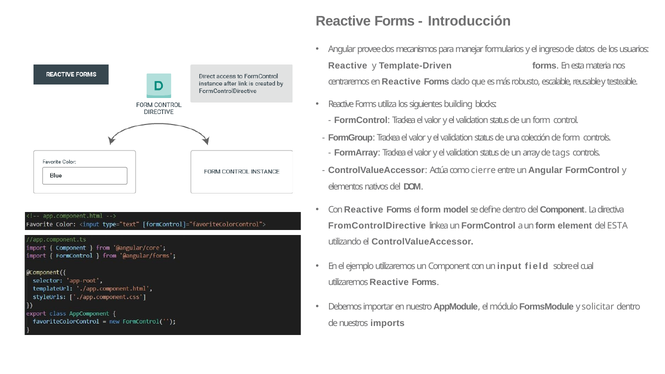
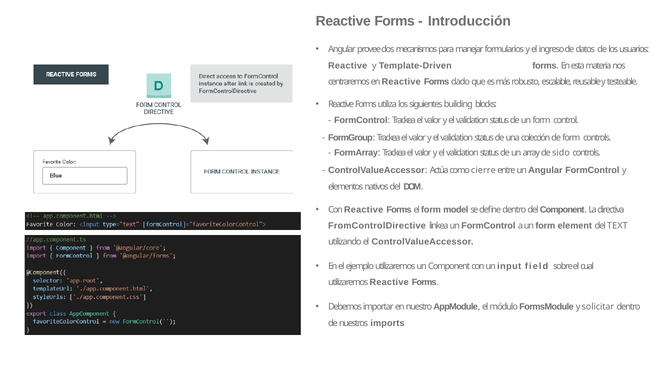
tags: tags -> sido
del ESTA: ESTA -> TEXT
